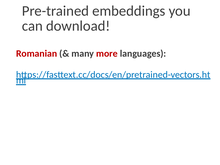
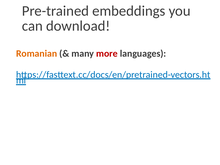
Romanian colour: red -> orange
